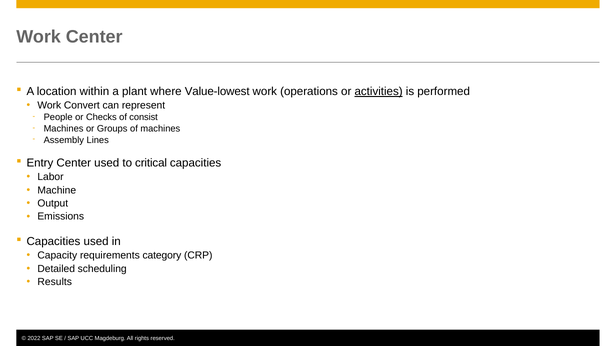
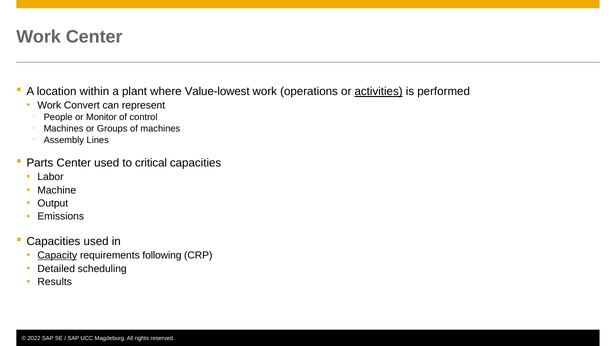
Checks: Checks -> Monitor
consist: consist -> control
Entry: Entry -> Parts
Capacity underline: none -> present
category: category -> following
